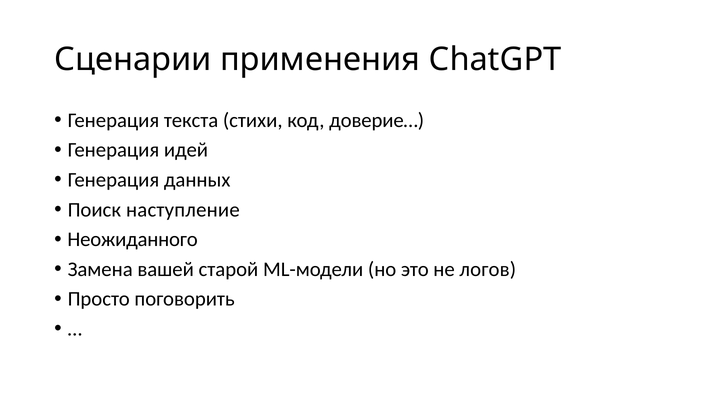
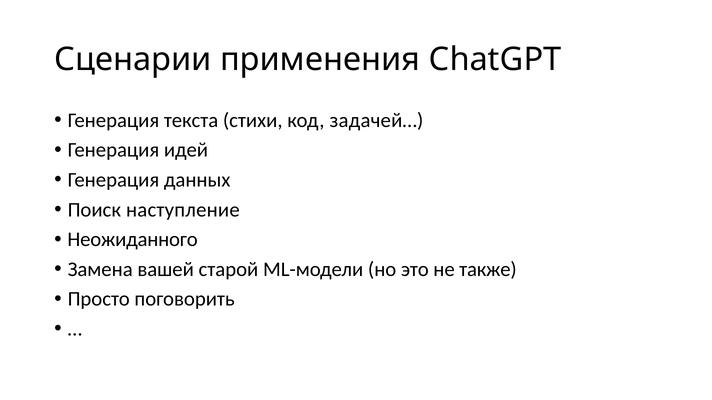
доверие…: доверие… -> задачей…
логов: логов -> также
